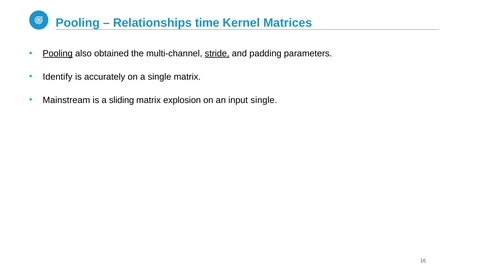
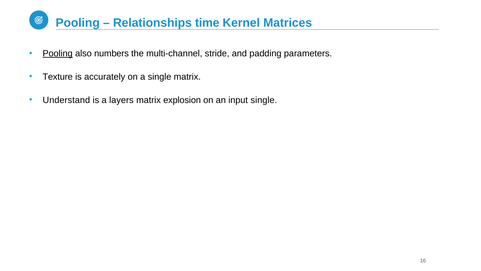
obtained: obtained -> numbers
stride underline: present -> none
Identify: Identify -> Texture
Mainstream: Mainstream -> Understand
sliding: sliding -> layers
